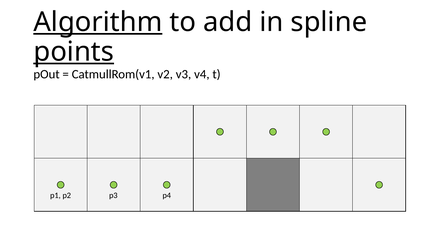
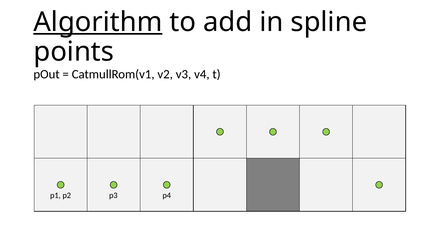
points underline: present -> none
